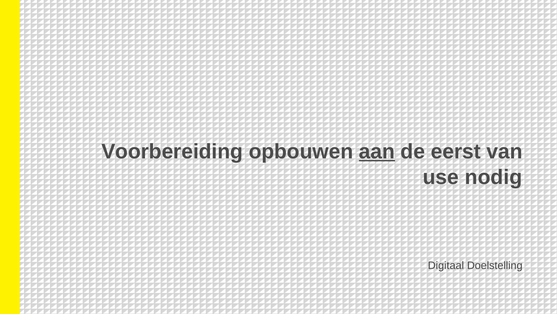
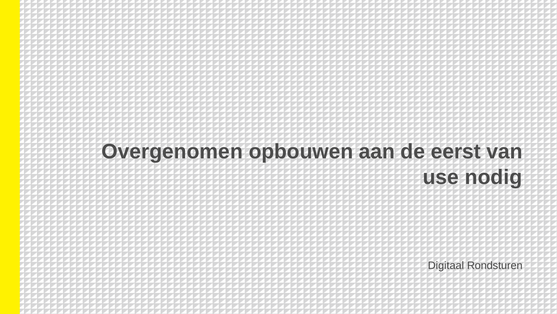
Voorbereiding: Voorbereiding -> Overgenomen
aan underline: present -> none
Doelstelling: Doelstelling -> Rondsturen
